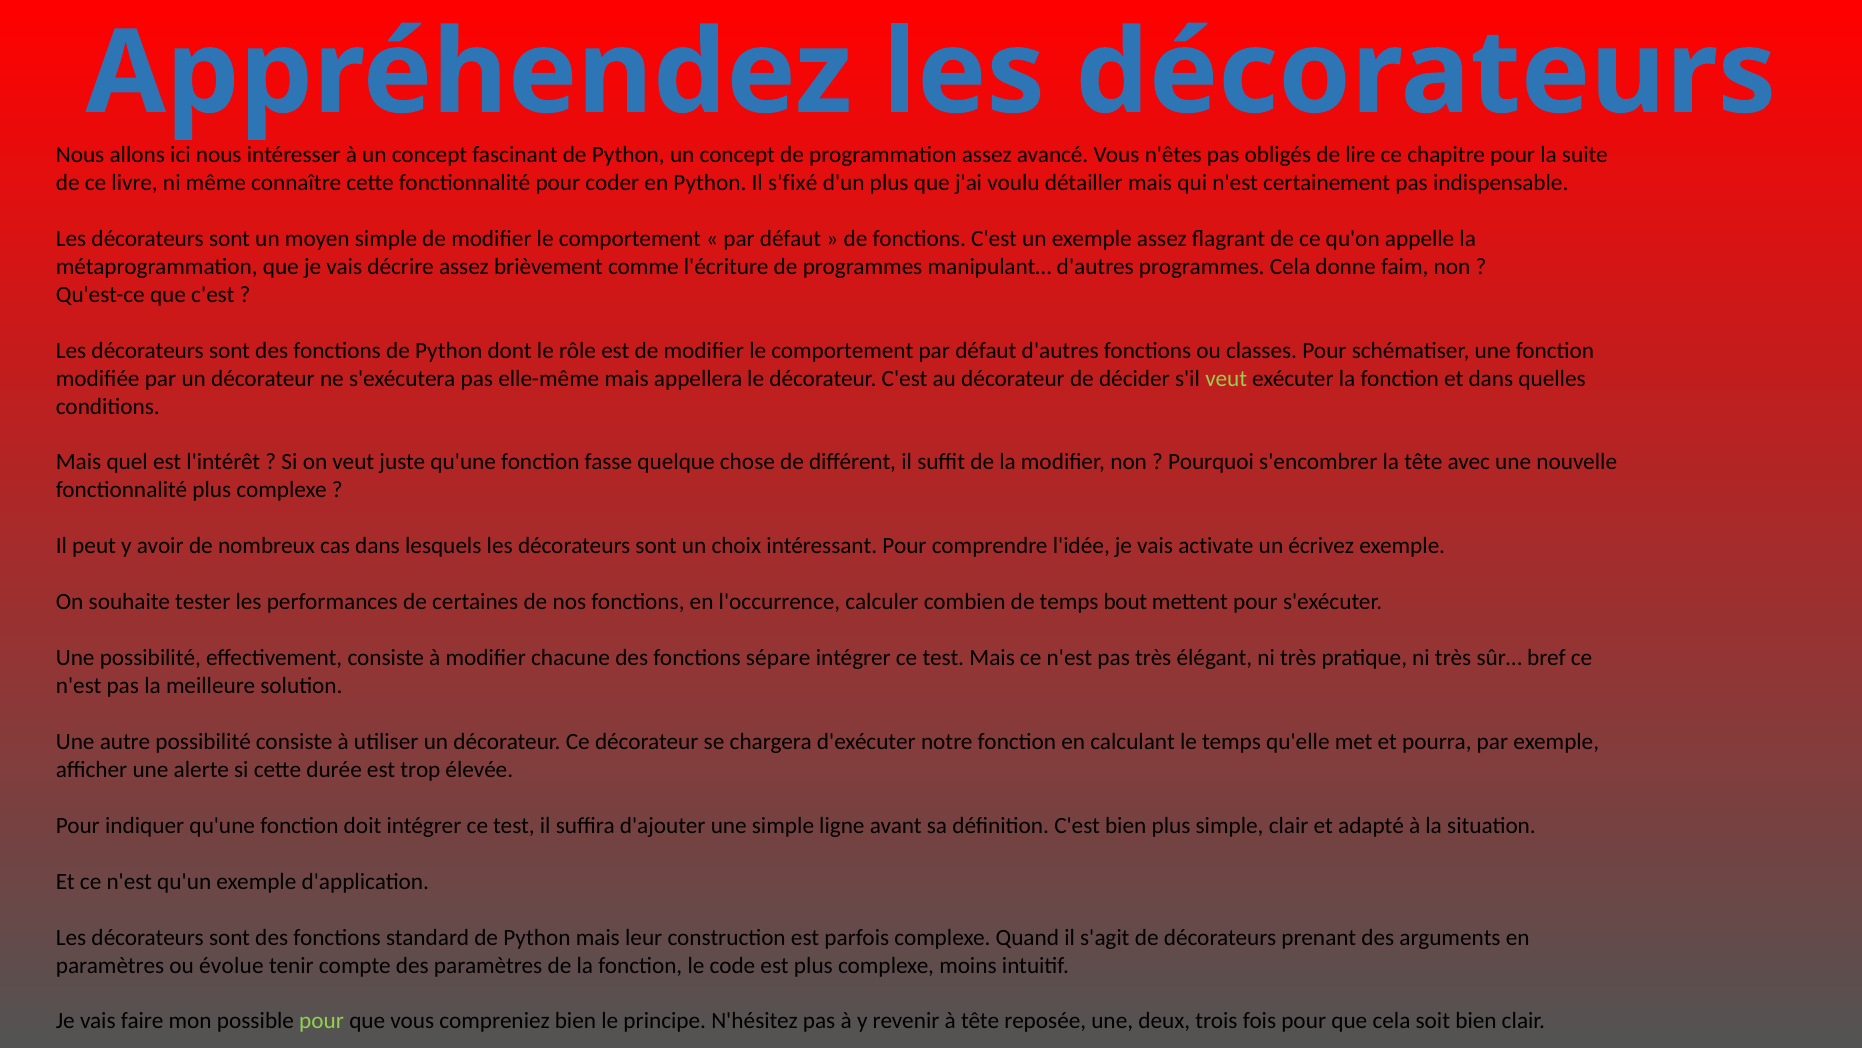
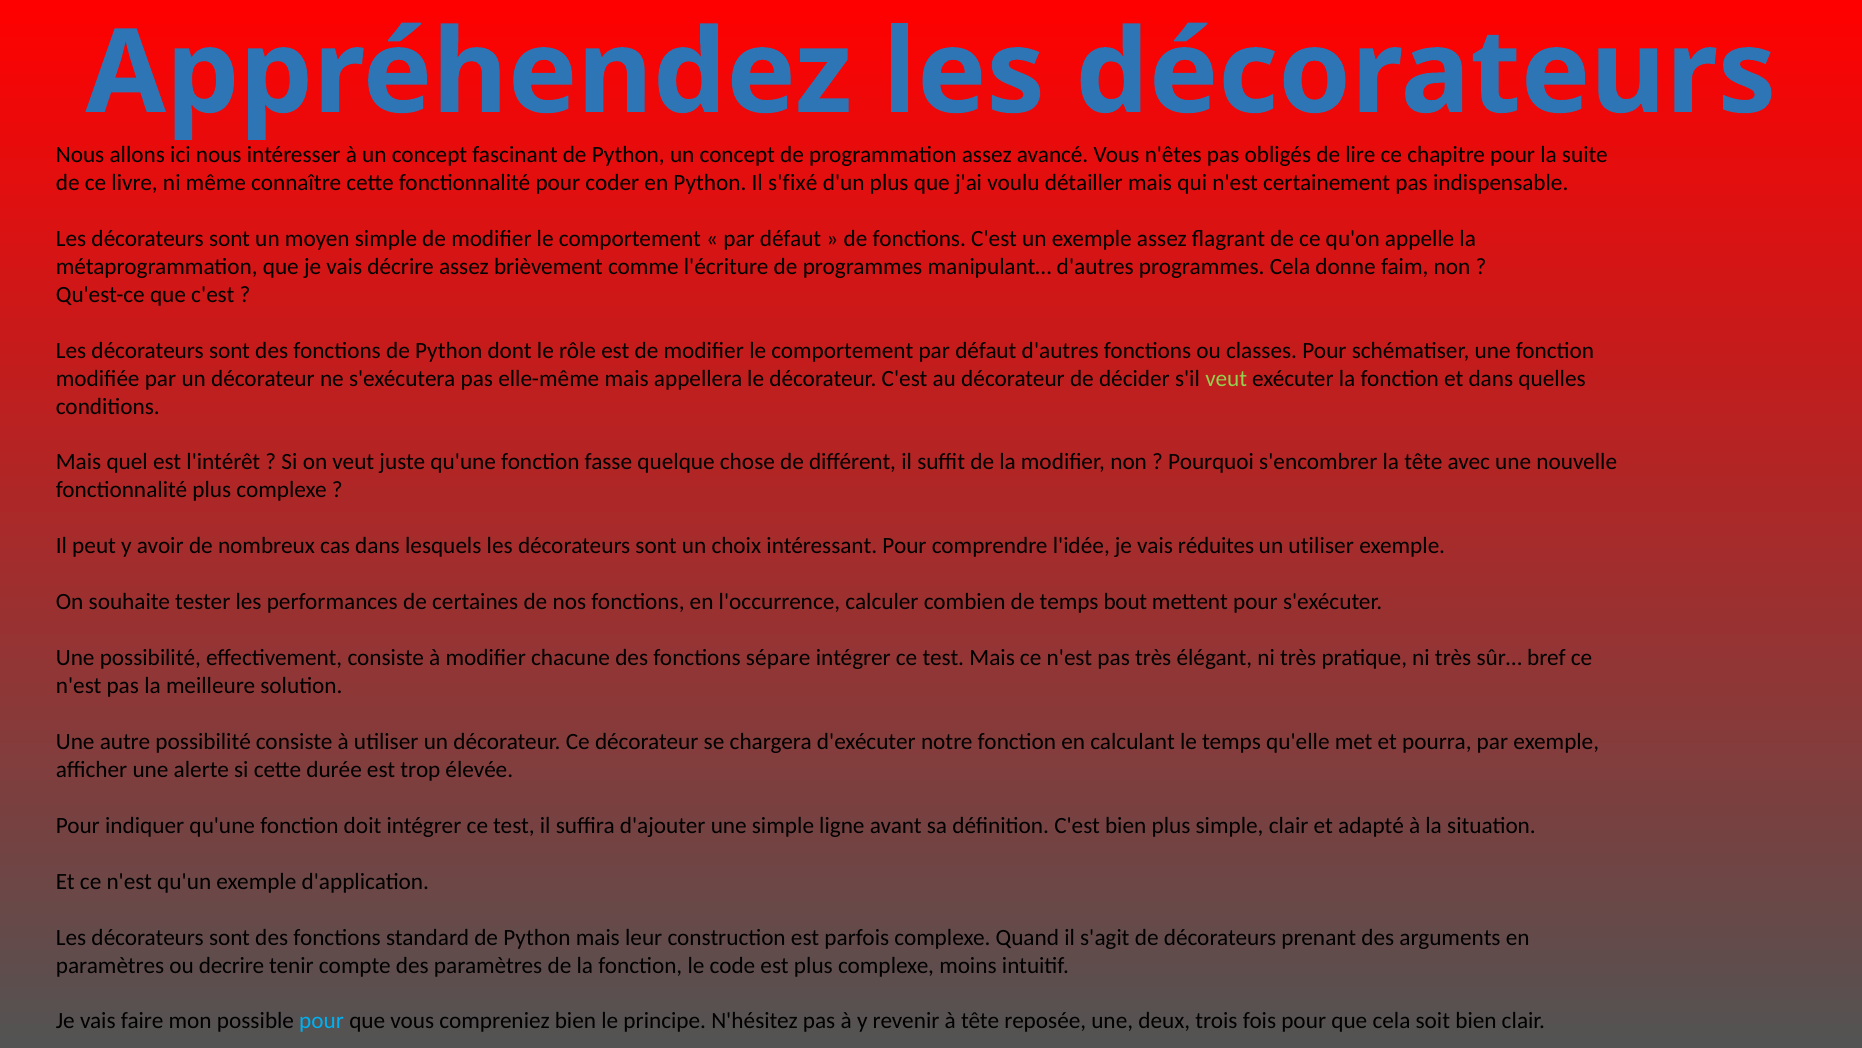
activate: activate -> réduites
un écrivez: écrivez -> utiliser
évolue: évolue -> decrire
pour at (322, 1021) colour: light green -> light blue
